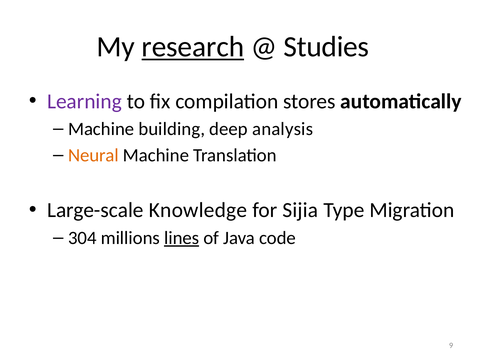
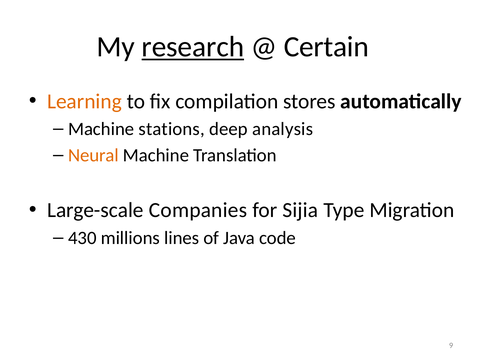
Studies: Studies -> Certain
Learning colour: purple -> orange
building: building -> stations
Knowledge: Knowledge -> Companies
304: 304 -> 430
lines underline: present -> none
